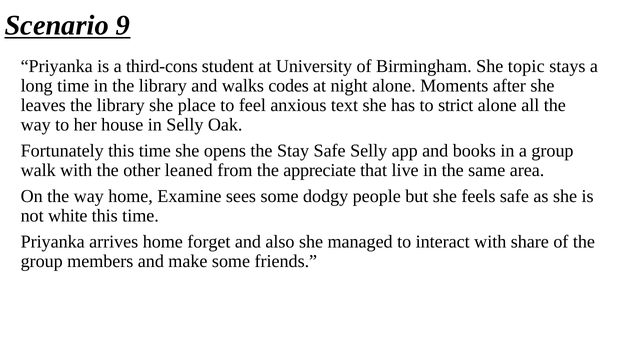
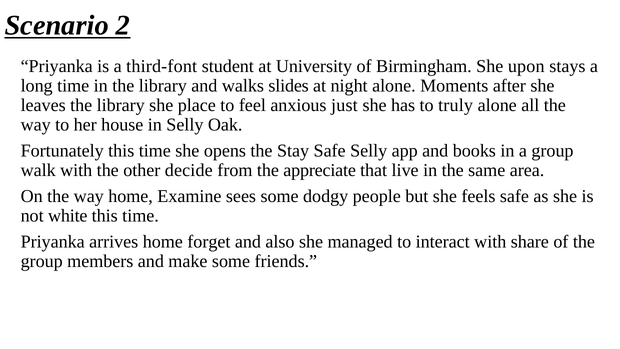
9: 9 -> 2
third-cons: third-cons -> third-font
topic: topic -> upon
codes: codes -> slides
text: text -> just
strict: strict -> truly
leaned: leaned -> decide
